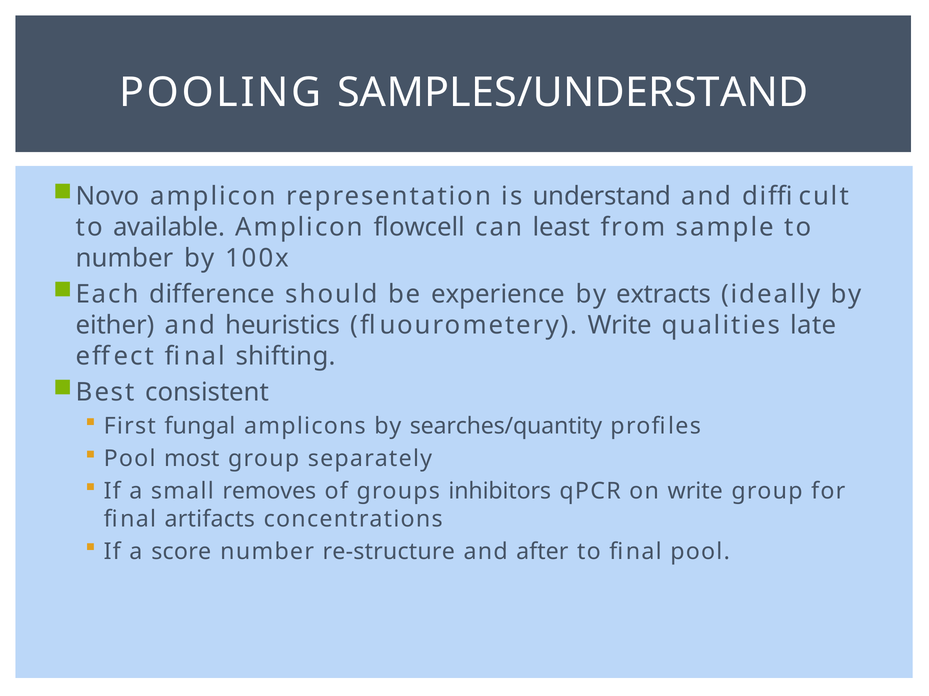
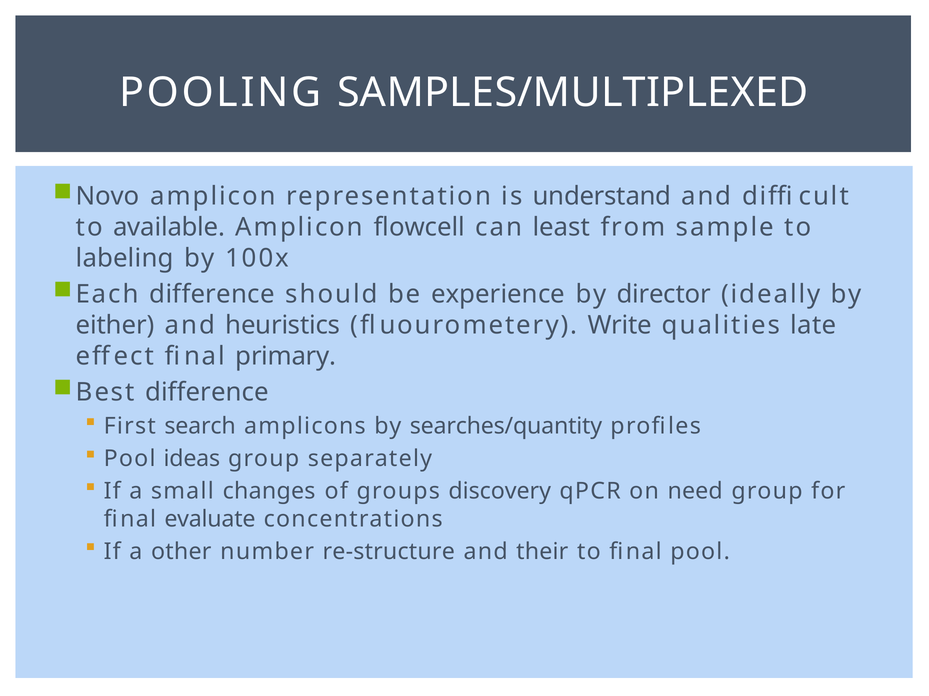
SAMPLES/UNDERSTAND: SAMPLES/UNDERSTAND -> SAMPLES/MULTIPLEXED
number at (125, 259): number -> labeling
extracts: extracts -> director
shifting: shifting -> primary
Best consistent: consistent -> difference
fungal: fungal -> search
most: most -> ideas
removes: removes -> changes
inhibitors: inhibitors -> discovery
on write: write -> need
artifacts: artifacts -> evaluate
score: score -> other
after: after -> their
